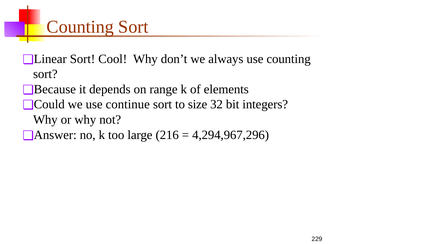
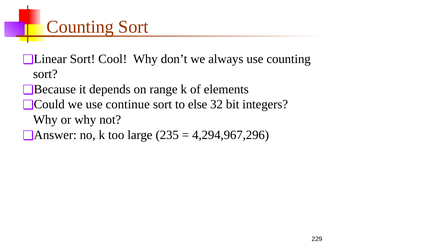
size: size -> else
216: 216 -> 235
